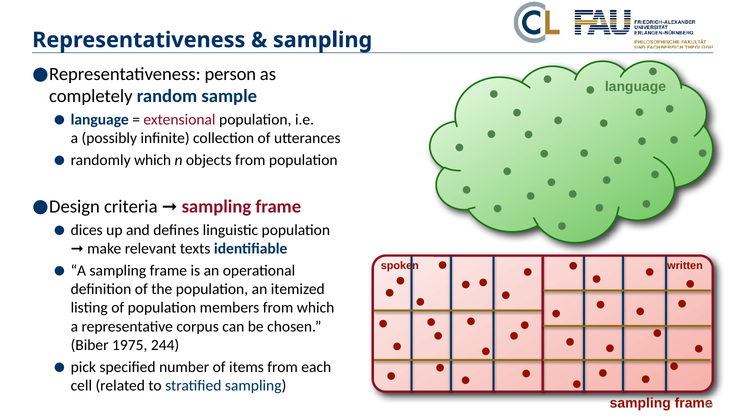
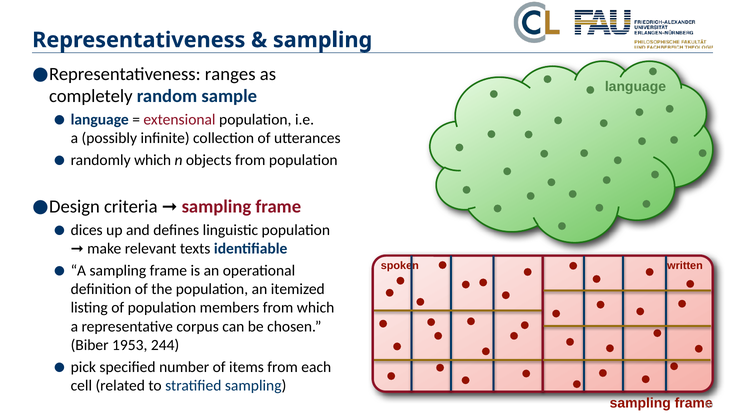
person: person -> ranges
1975: 1975 -> 1953
